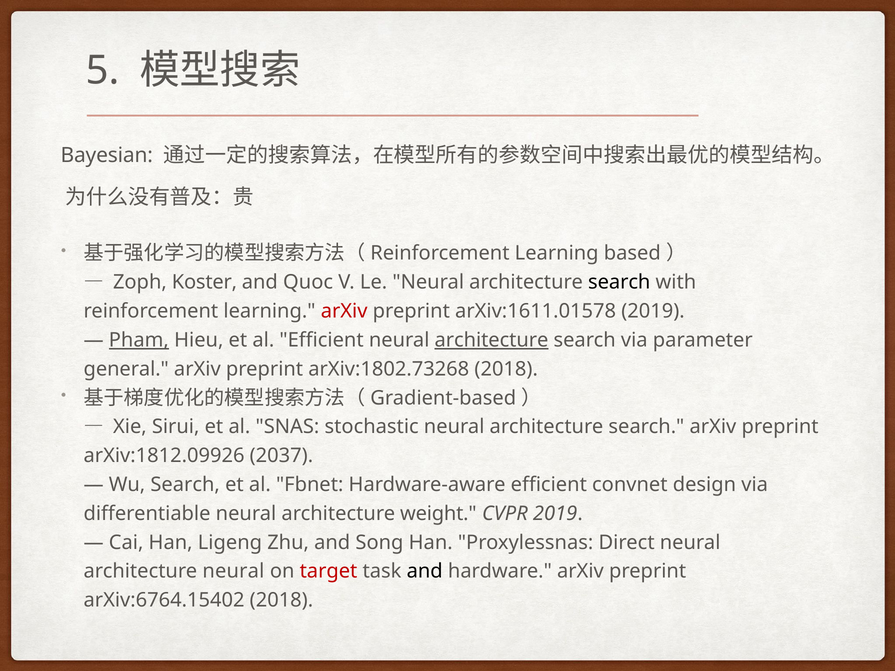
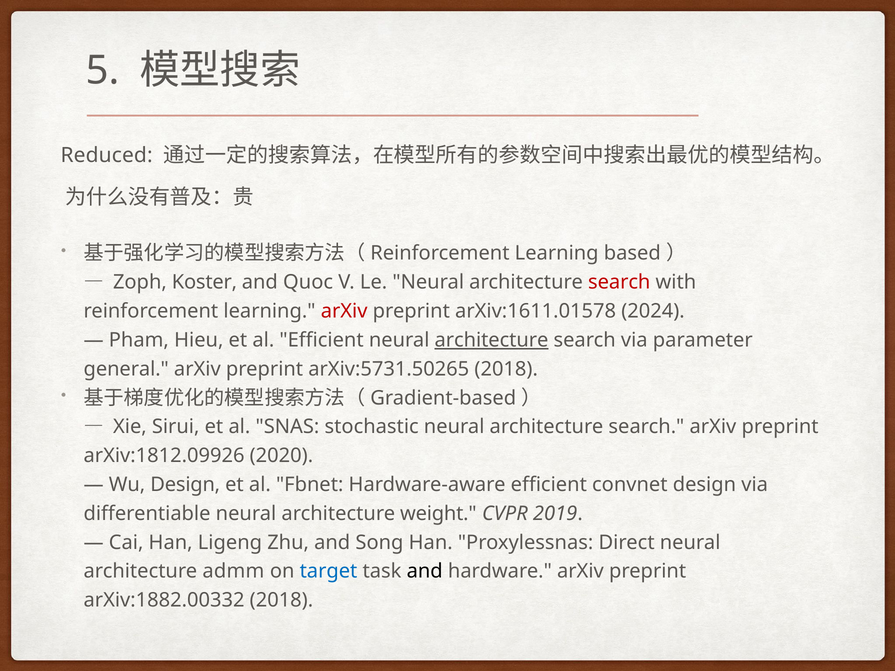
Bayesian: Bayesian -> Reduced
search at (619, 282) colour: black -> red
arXiv:1611.01578 2019: 2019 -> 2024
Pham underline: present -> none
arXiv:1802.73268: arXiv:1802.73268 -> arXiv:5731.50265
2037: 2037 -> 2020
Wu Search: Search -> Design
architecture neural: neural -> admm
target colour: red -> blue
arXiv:6764.15402: arXiv:6764.15402 -> arXiv:1882.00332
